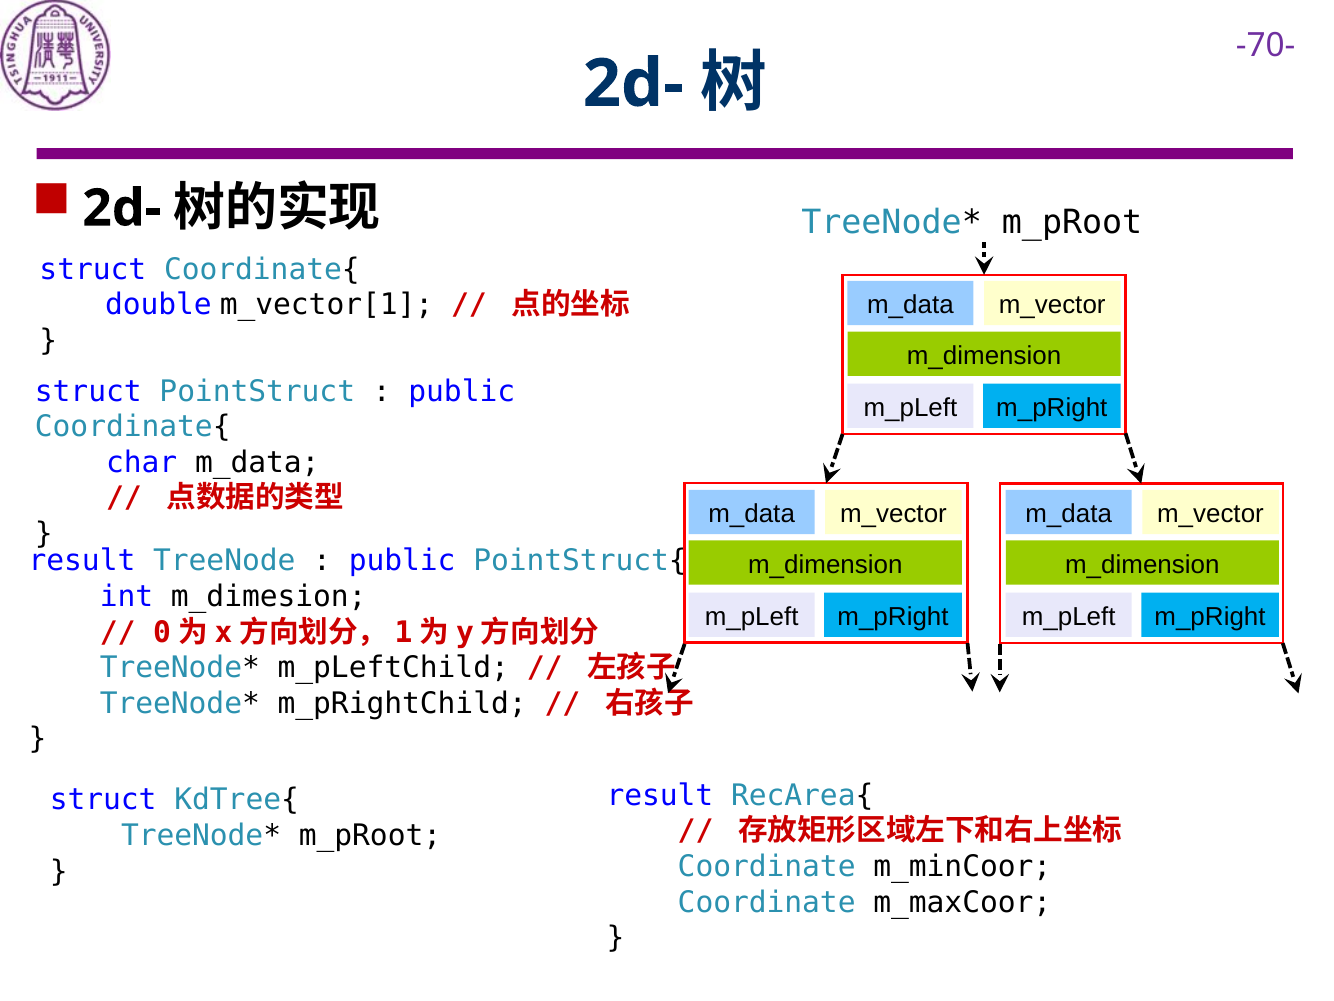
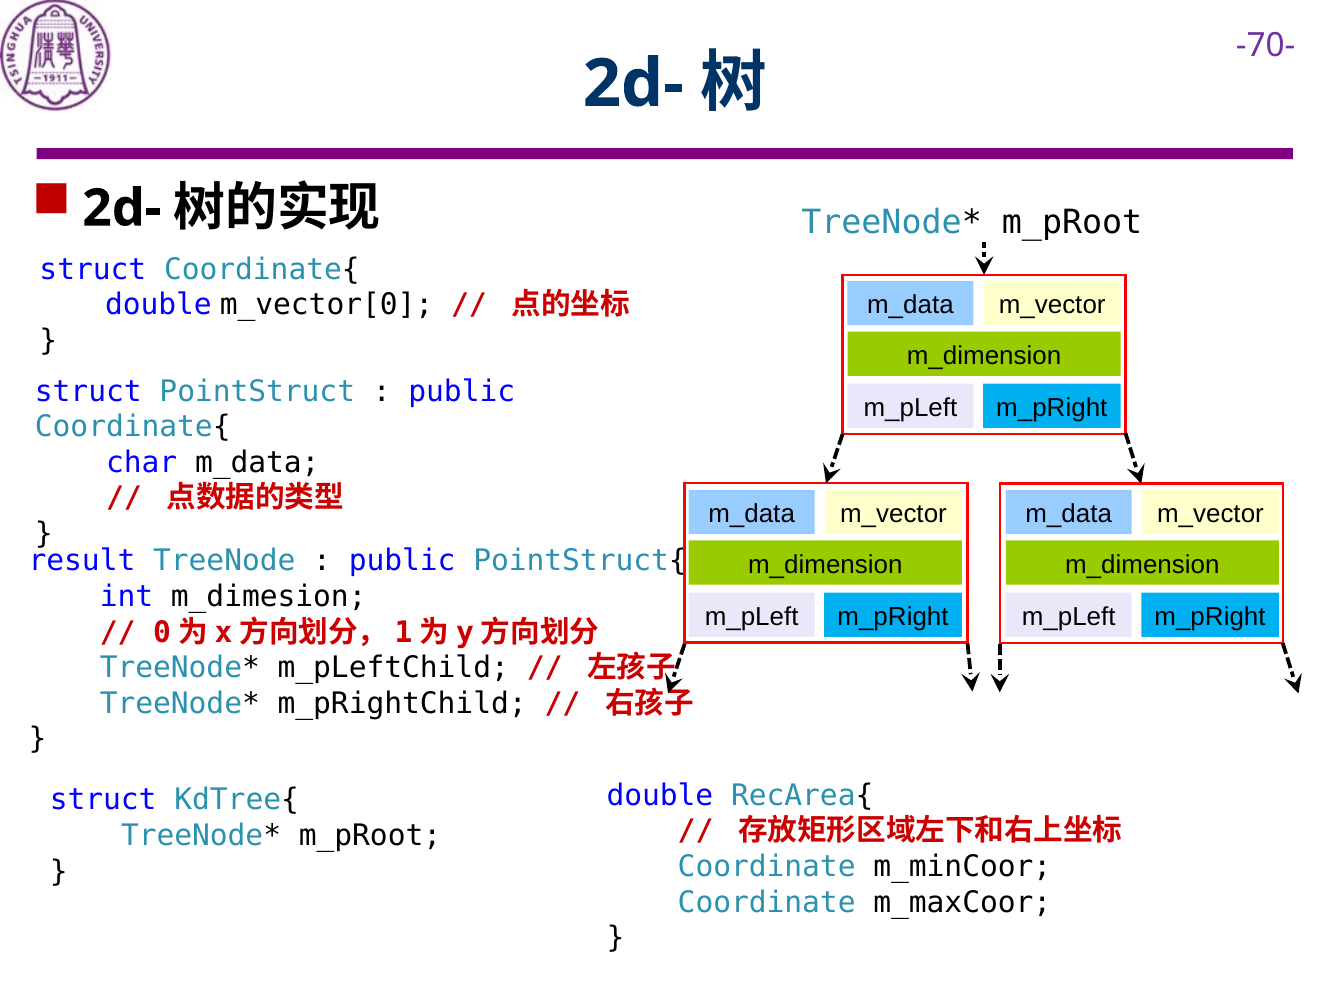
m_vector[1: m_vector[1 -> m_vector[0
result at (660, 795): result -> double
